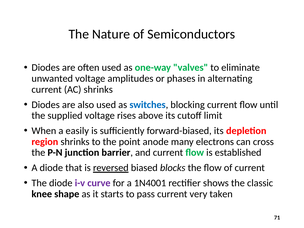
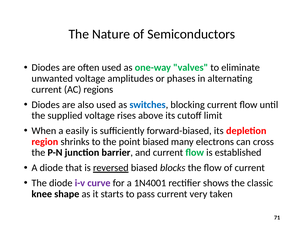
AC shrinks: shrinks -> regions
point anode: anode -> biased
